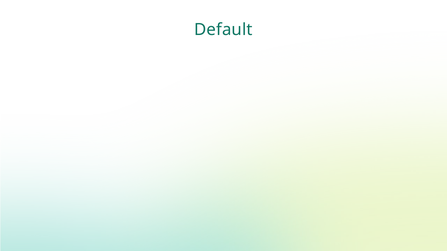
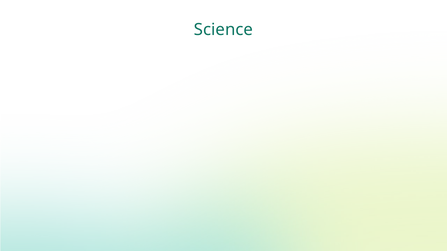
Default: Default -> Science
